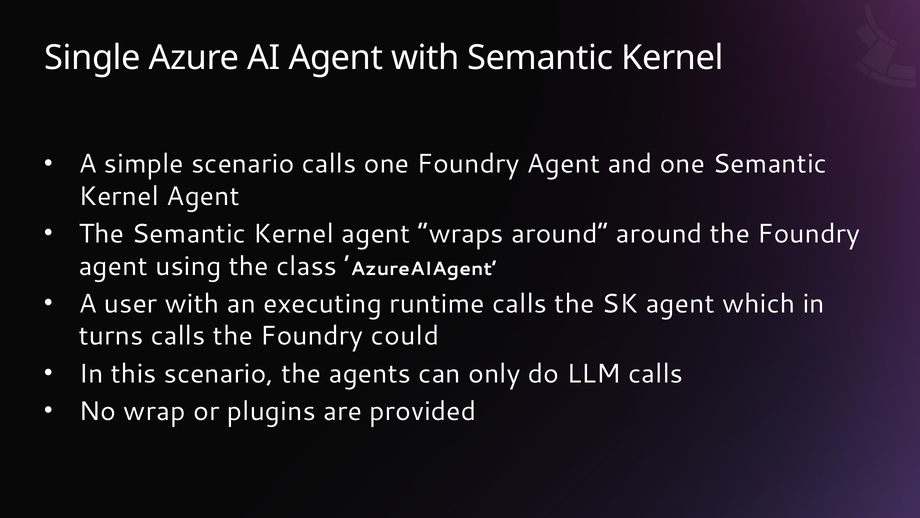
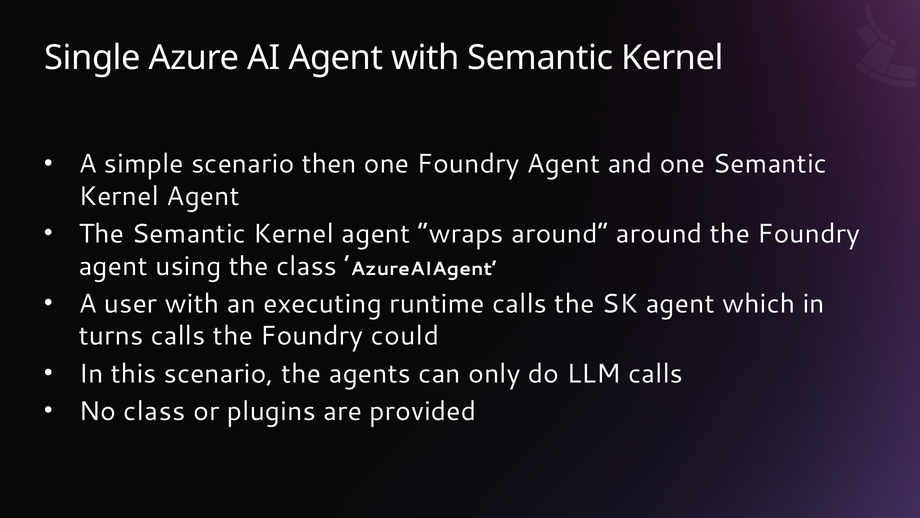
scenario calls: calls -> then
No wrap: wrap -> class
